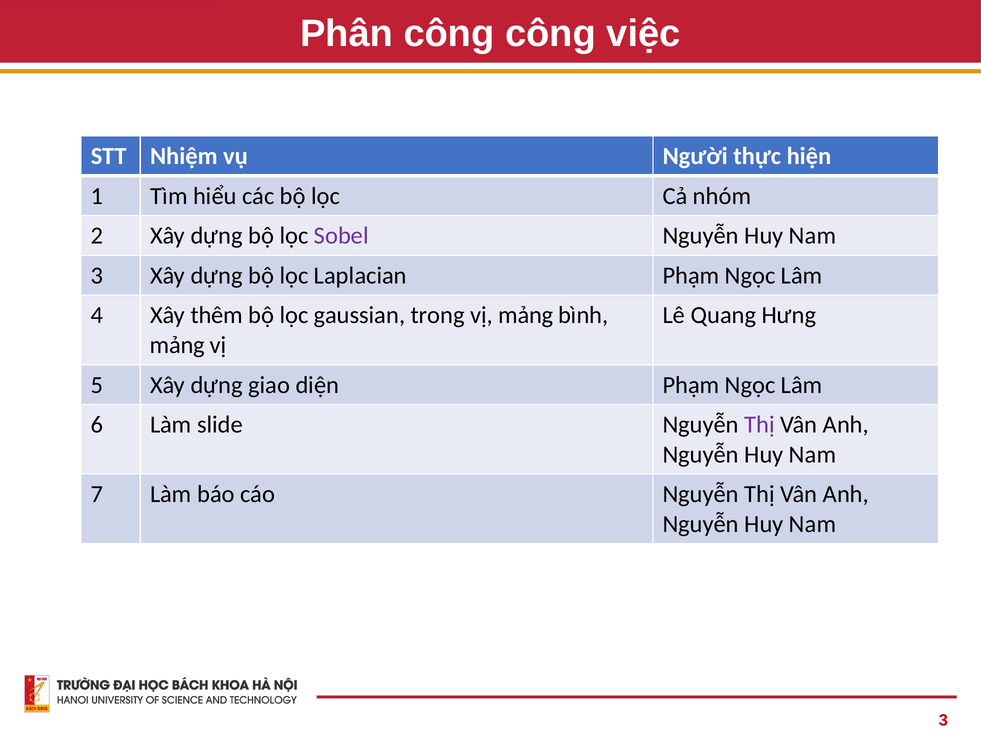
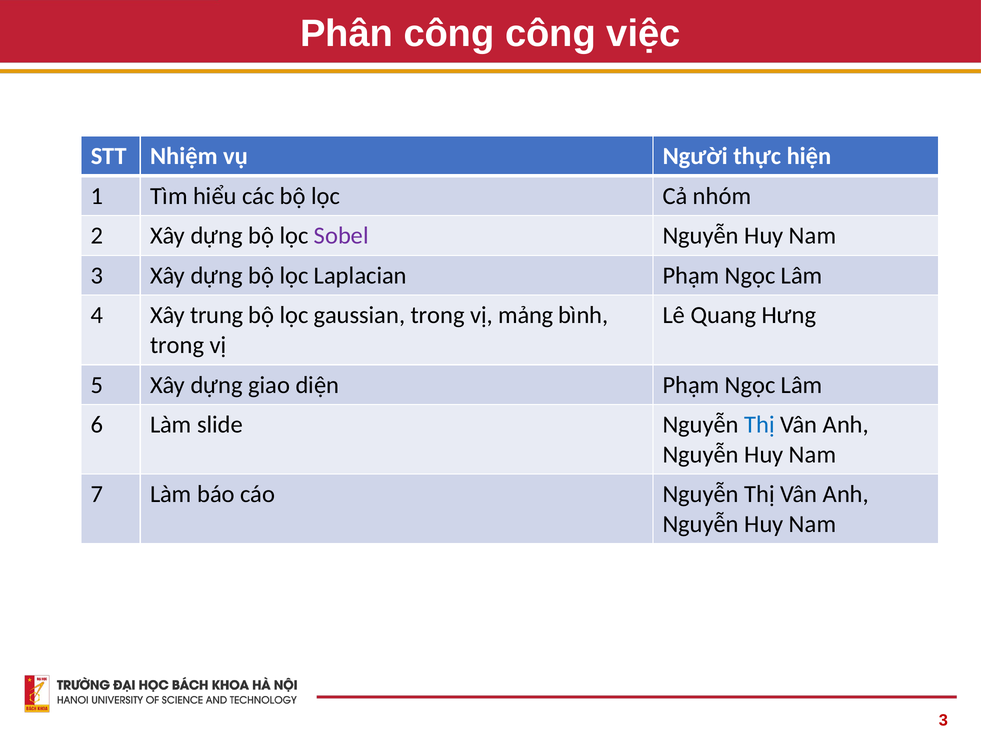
thêm: thêm -> trung
mảng at (177, 346): mảng -> trong
Thị at (759, 425) colour: purple -> blue
